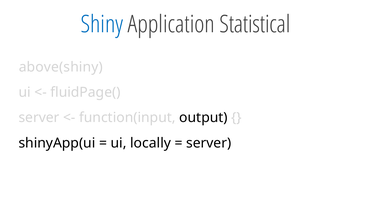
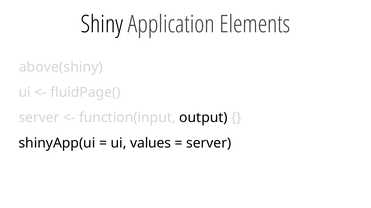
Shiny colour: blue -> black
Statistical: Statistical -> Elements
locally: locally -> values
